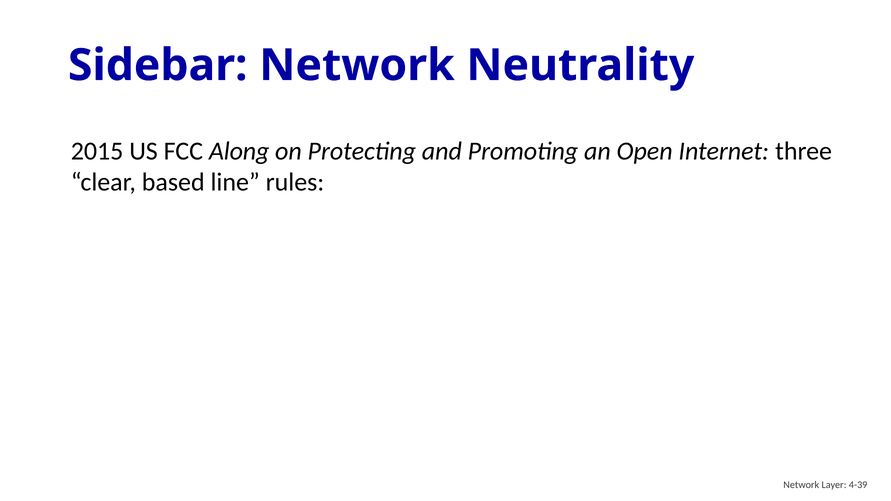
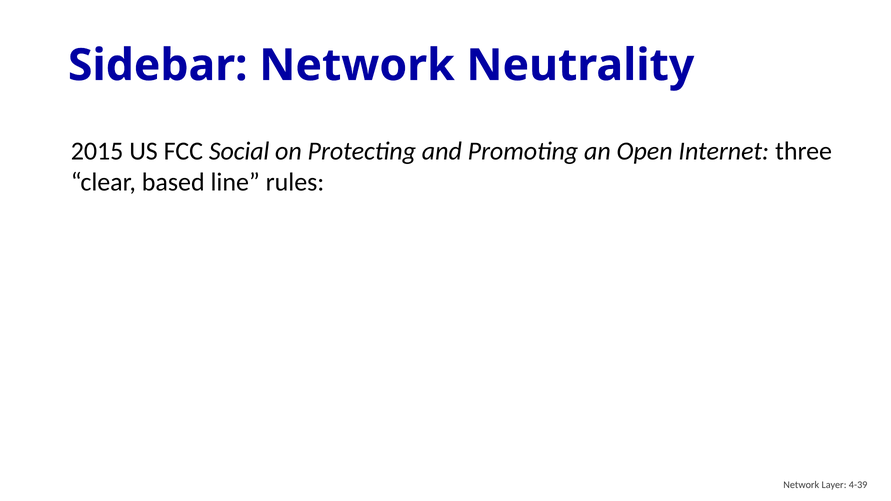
Along: Along -> Social
